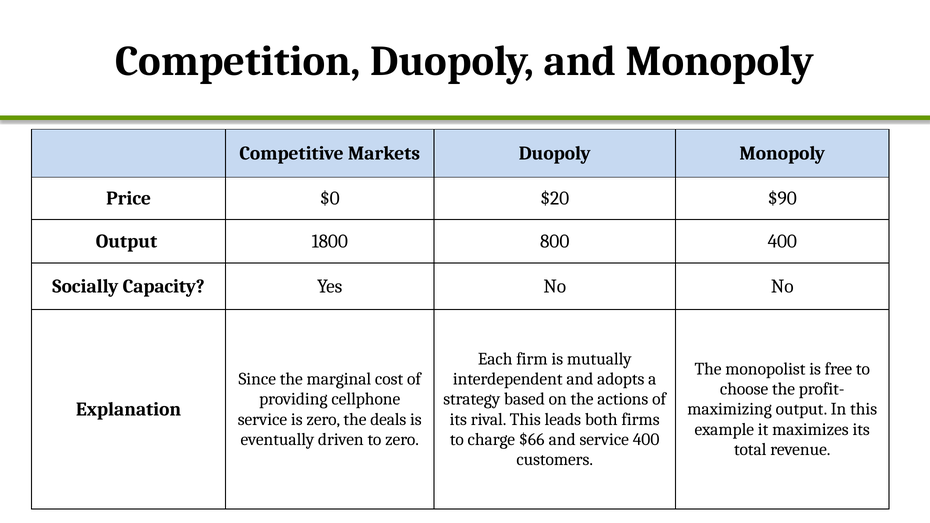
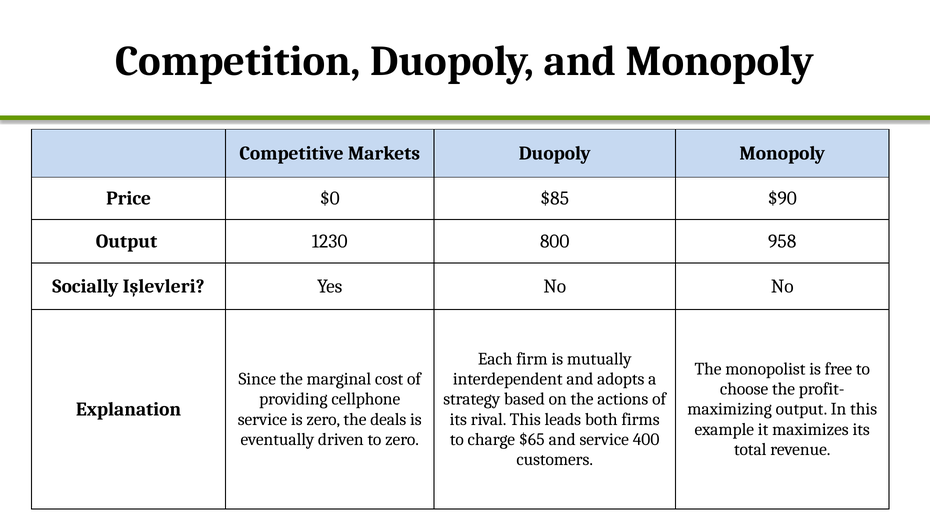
$20: $20 -> $85
1800: 1800 -> 1230
800 400: 400 -> 958
Capacity: Capacity -> Işlevleri
$66: $66 -> $65
